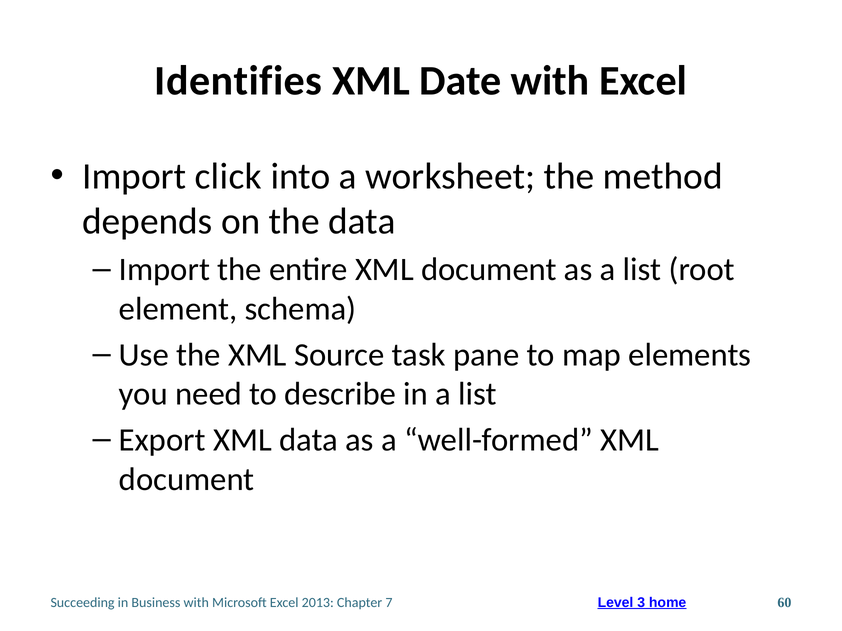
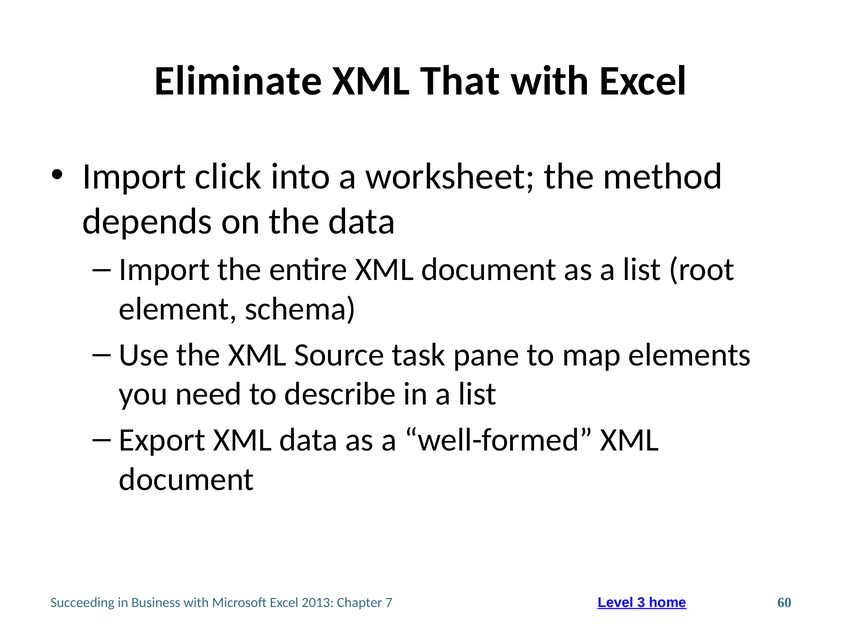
Identifies: Identifies -> Eliminate
Date: Date -> That
